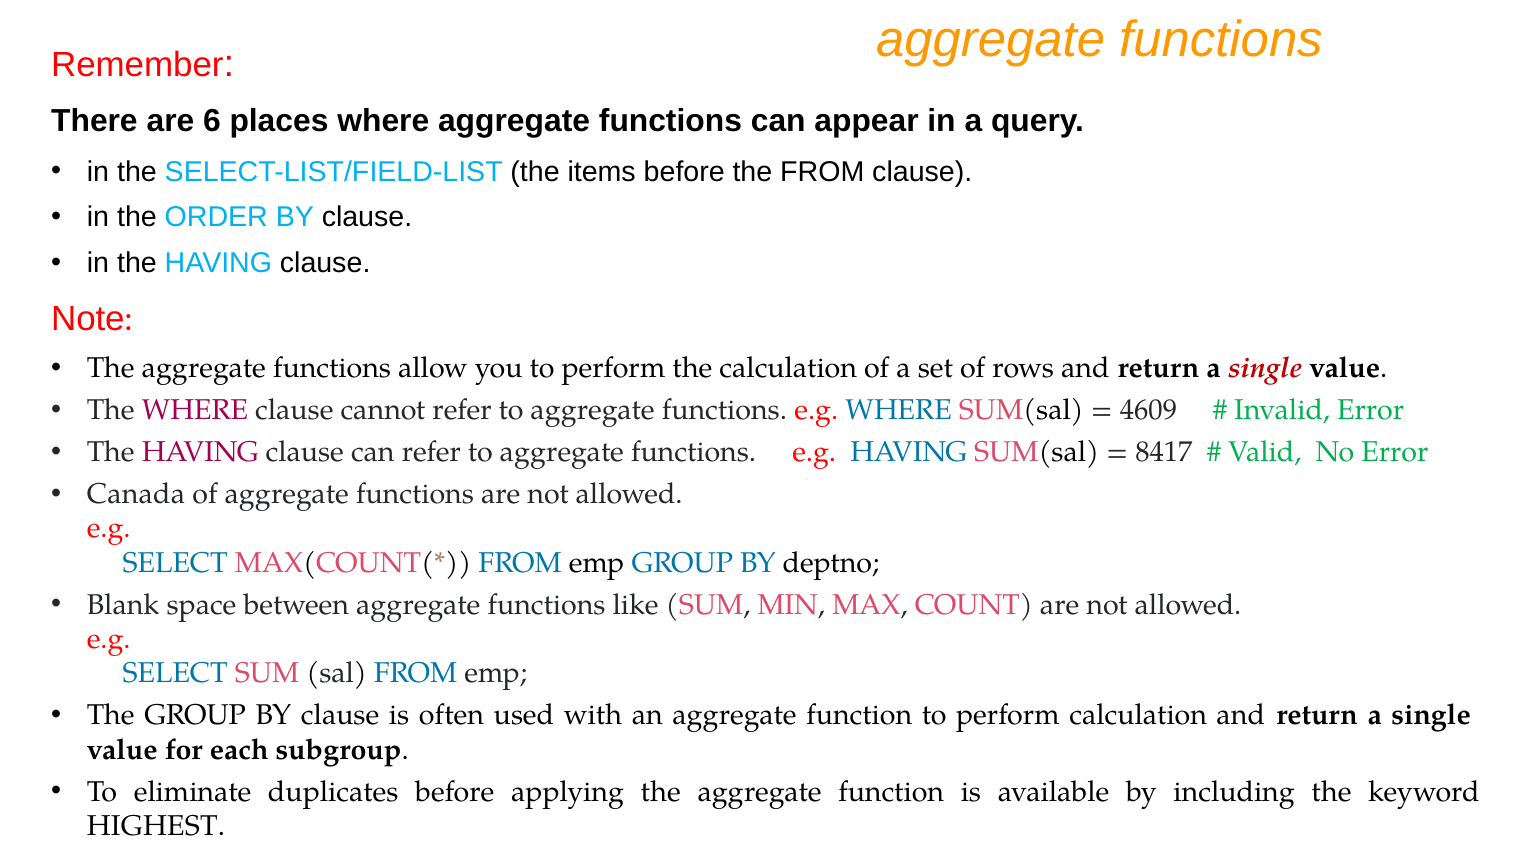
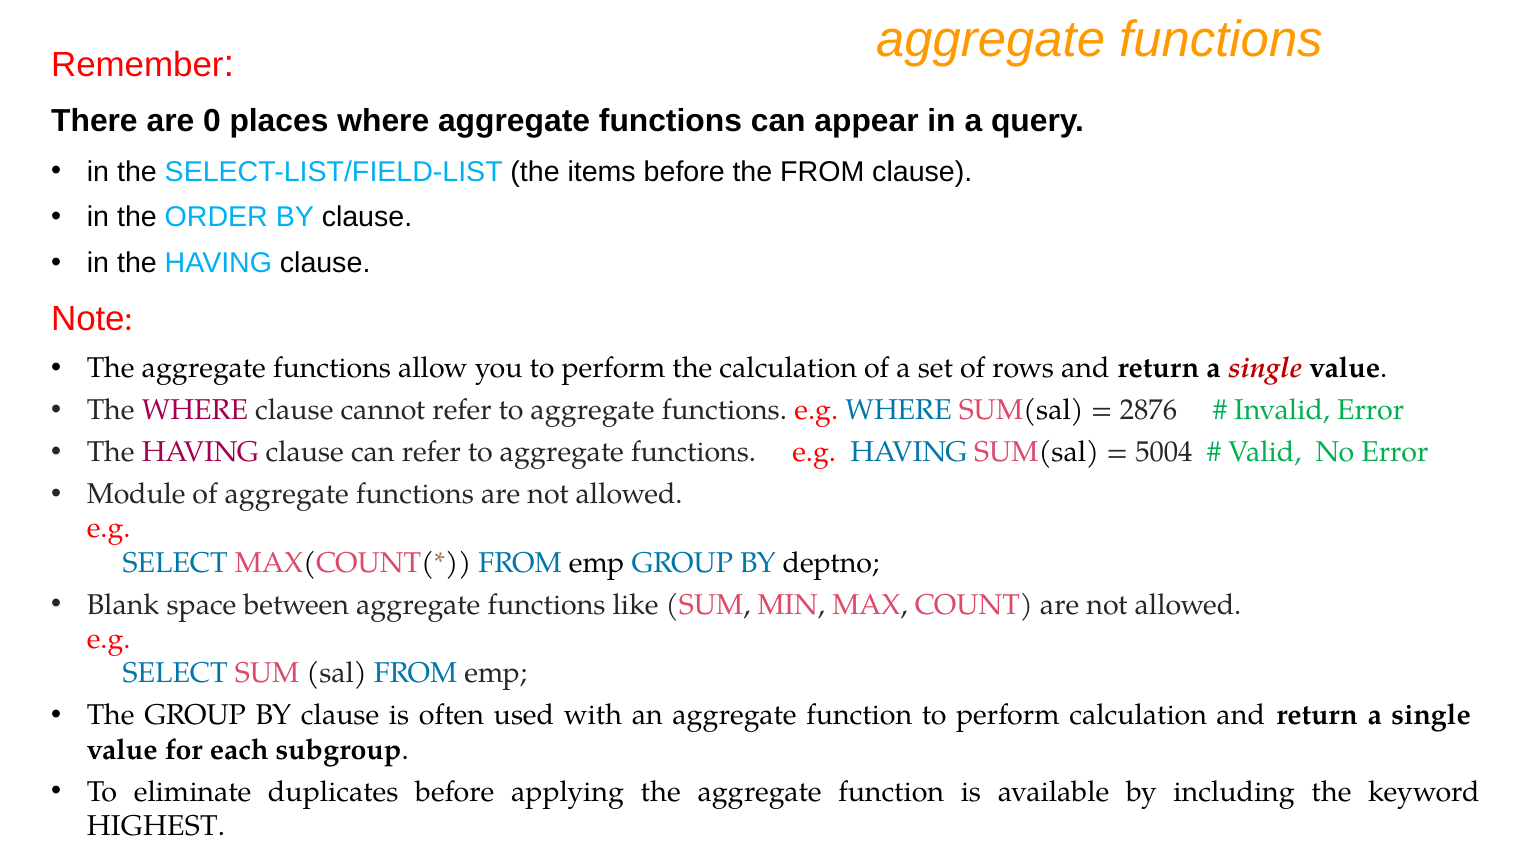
6: 6 -> 0
4609: 4609 -> 2876
8417: 8417 -> 5004
Canada: Canada -> Module
